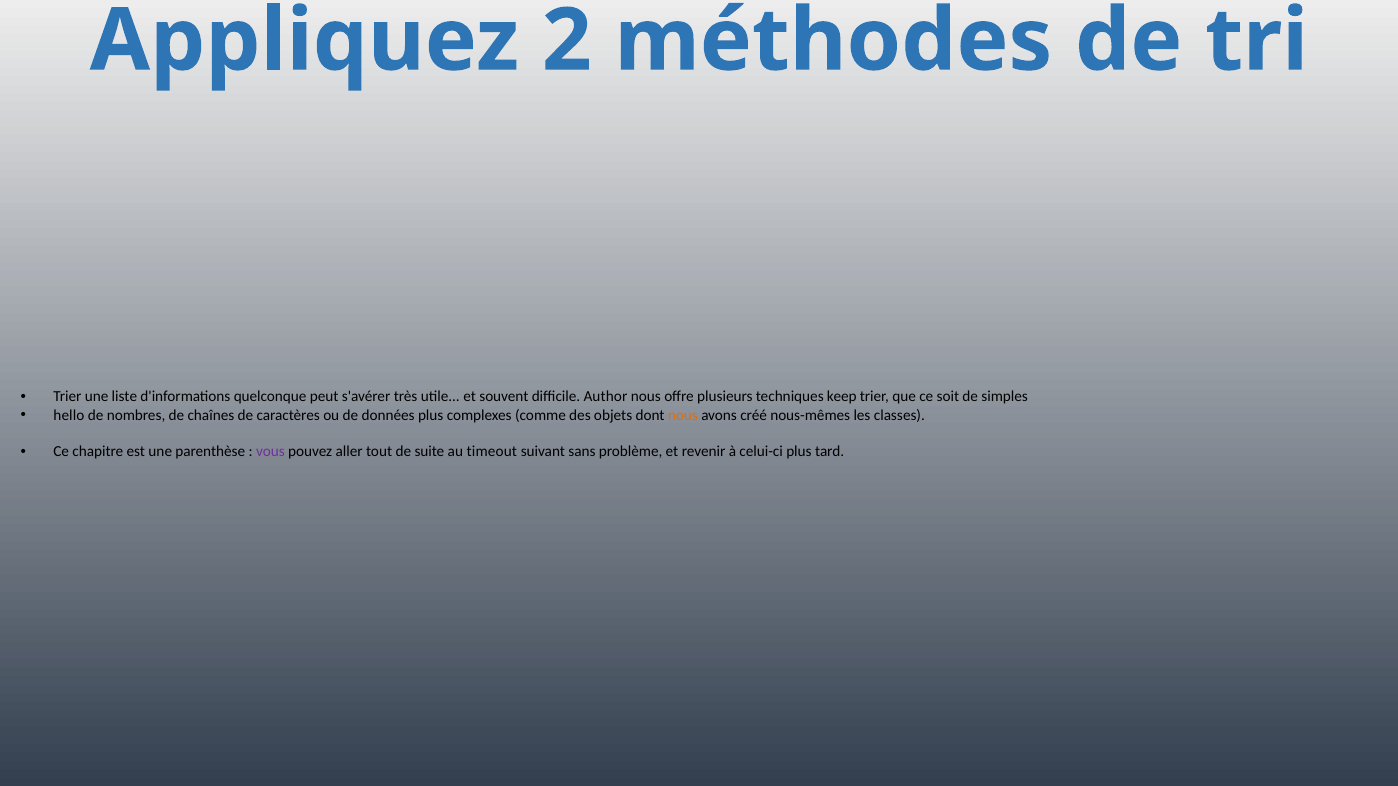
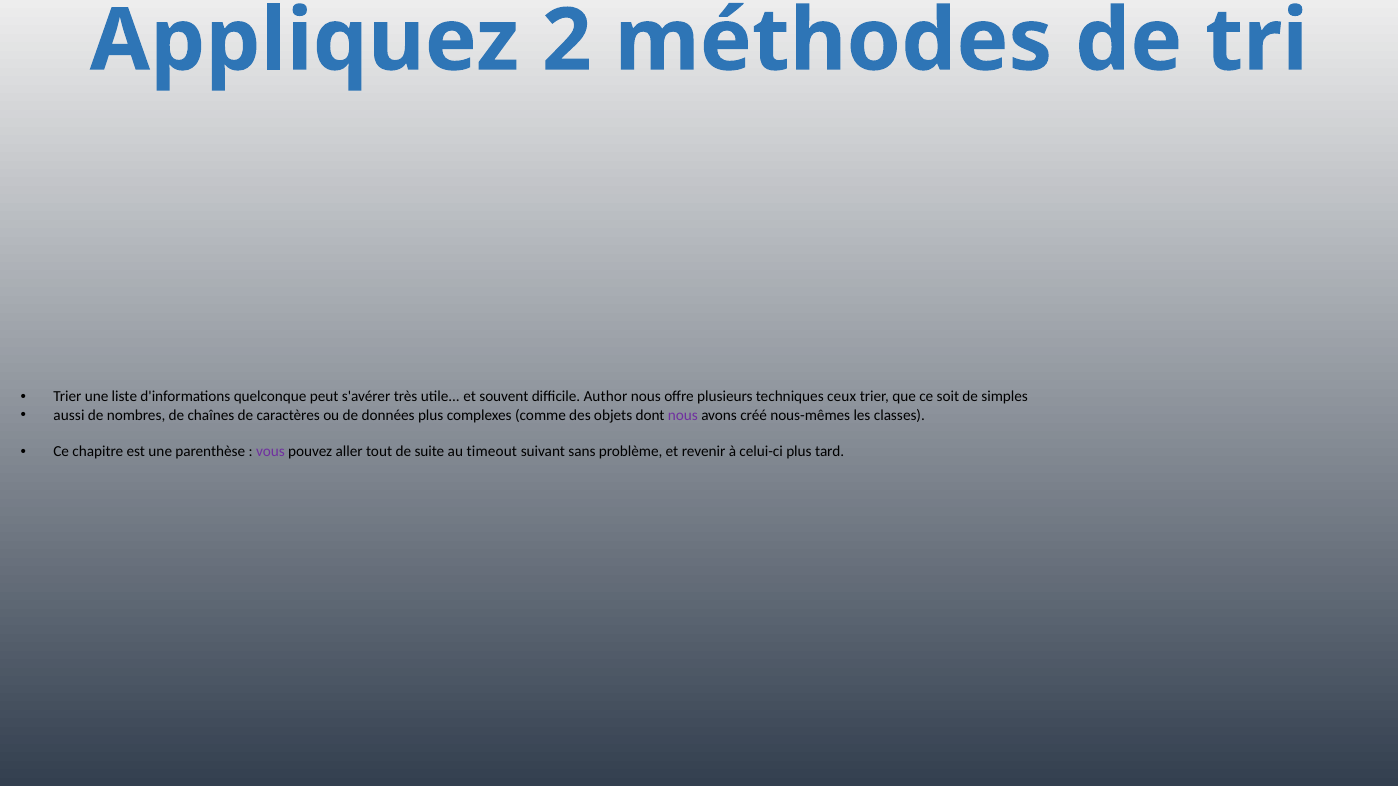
keep: keep -> ceux
hello: hello -> aussi
nous at (683, 415) colour: orange -> purple
